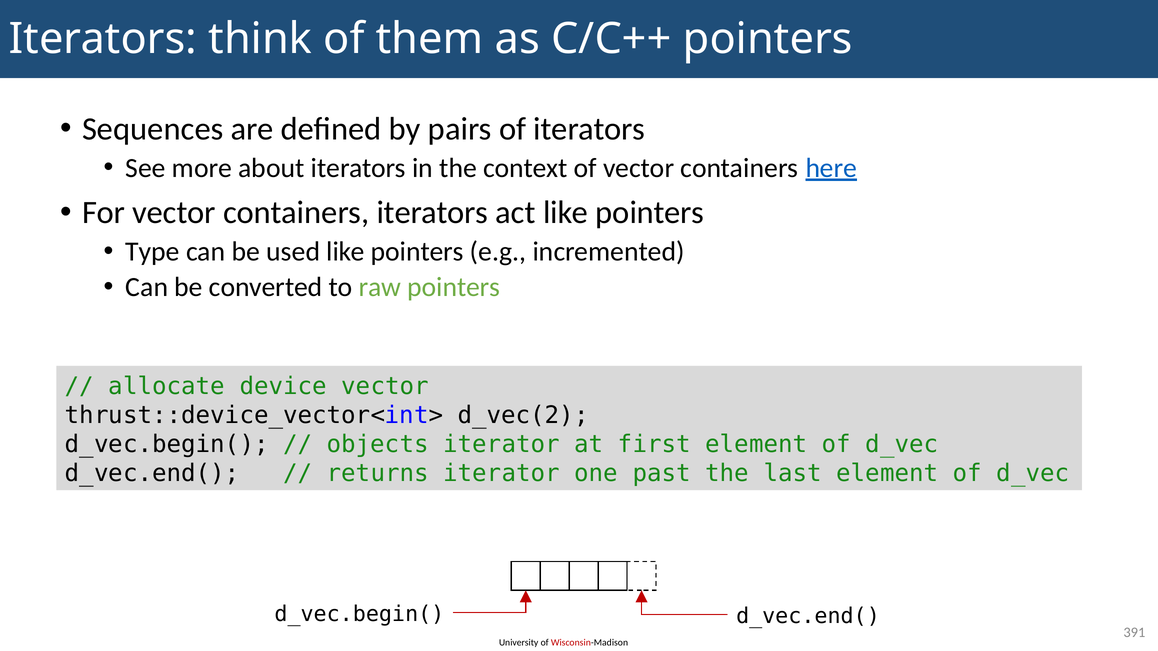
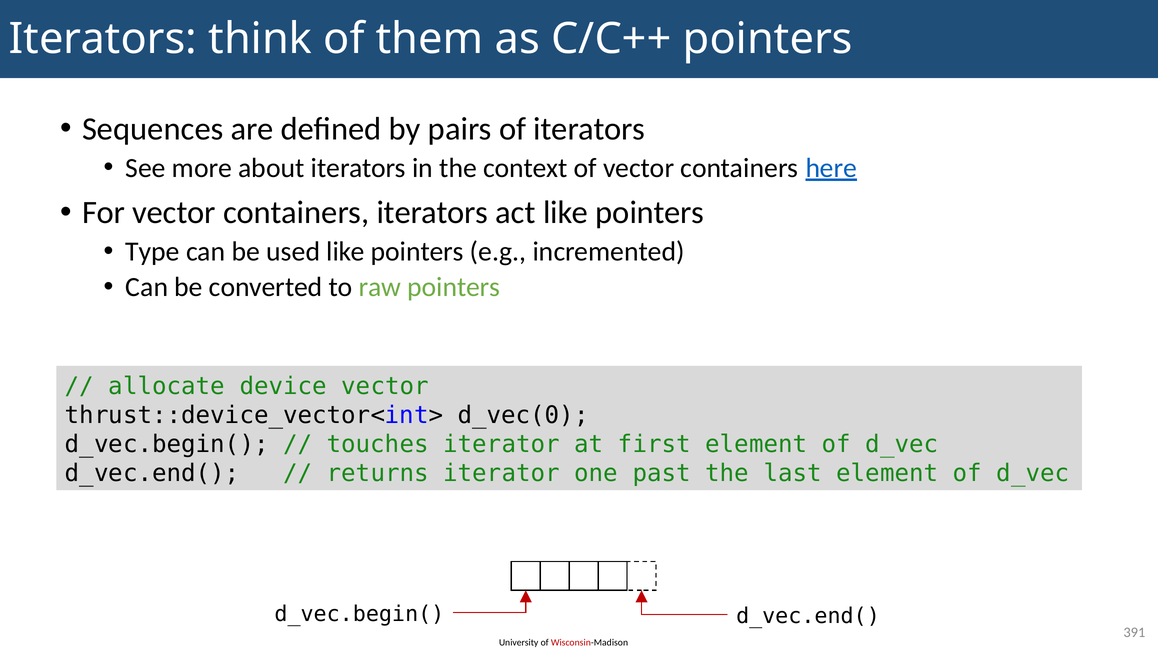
d_vec(2: d_vec(2 -> d_vec(0
objects: objects -> touches
